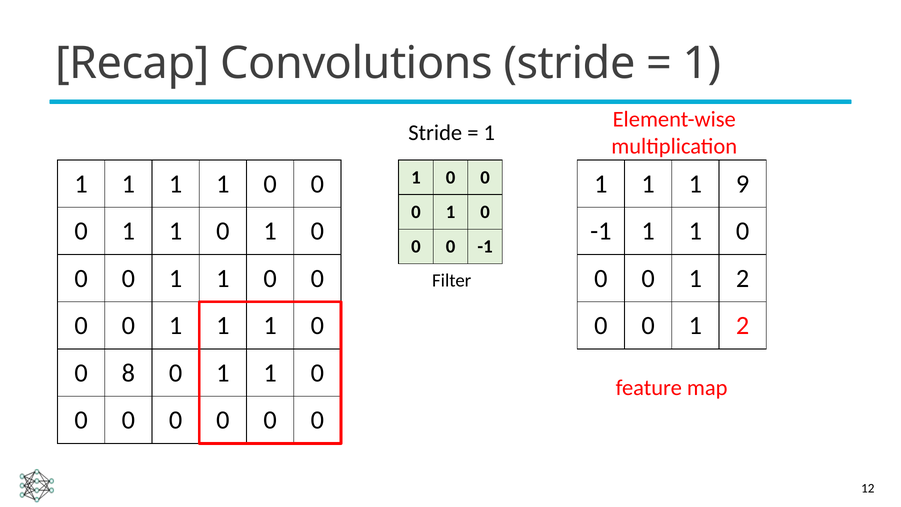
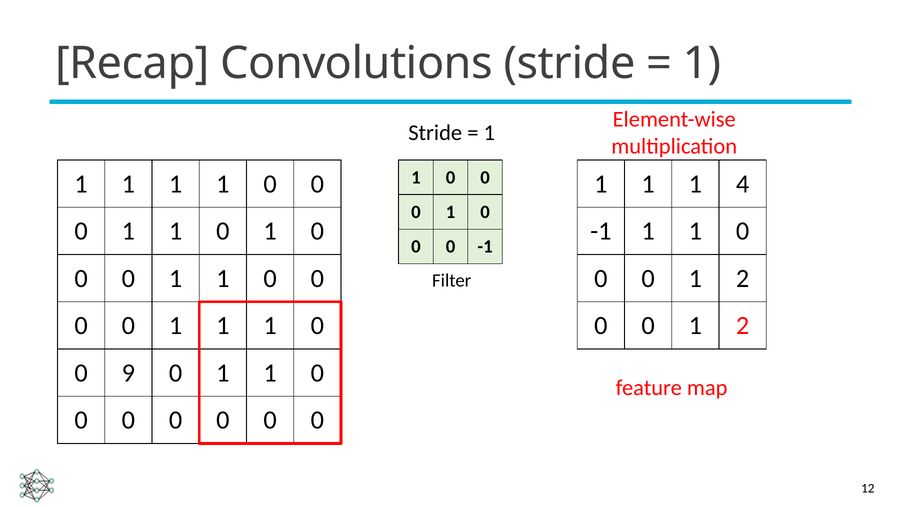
9: 9 -> 4
8: 8 -> 9
